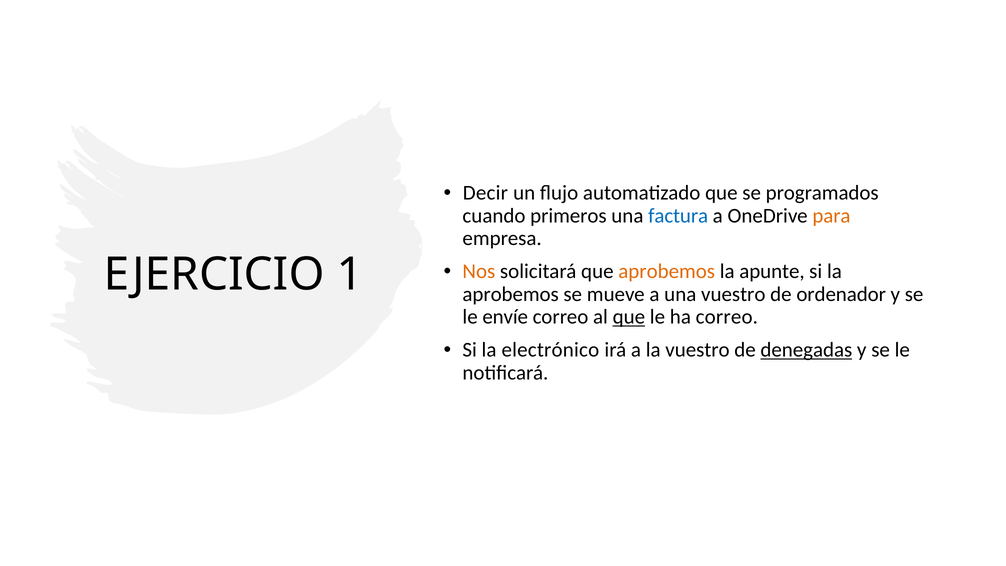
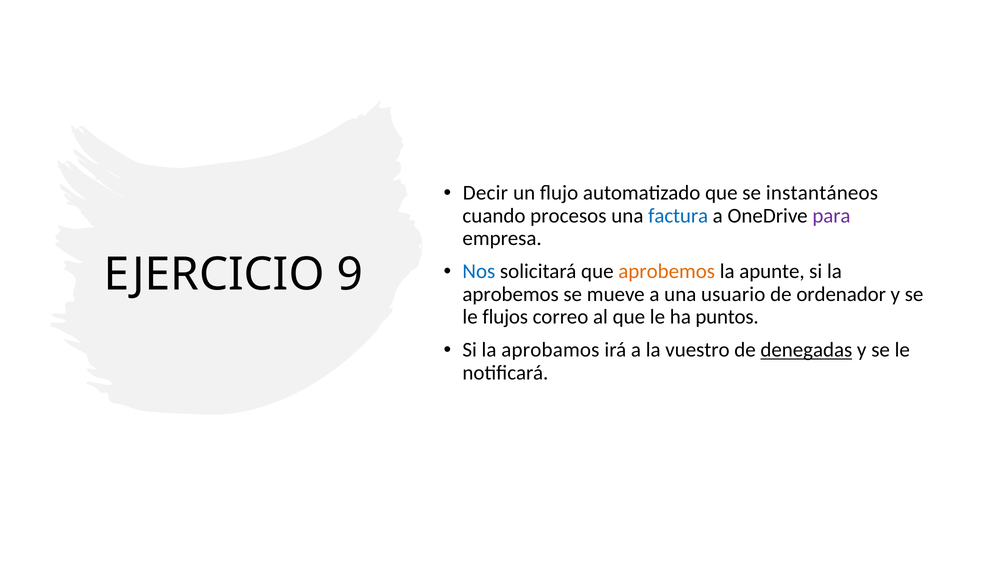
programados: programados -> instantáneos
primeros: primeros -> procesos
para colour: orange -> purple
Nos colour: orange -> blue
1: 1 -> 9
una vuestro: vuestro -> usuario
envíe: envíe -> flujos
que at (629, 317) underline: present -> none
ha correo: correo -> puntos
electrónico: electrónico -> aprobamos
